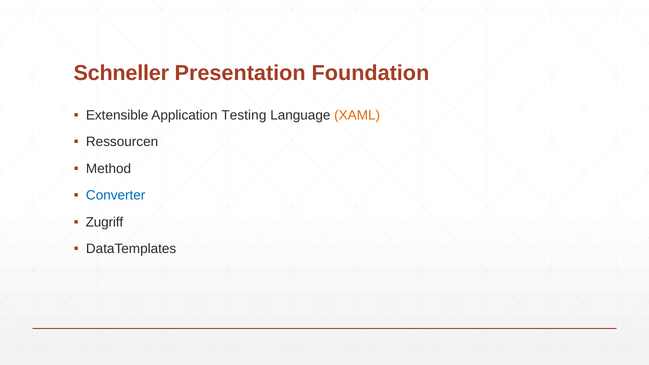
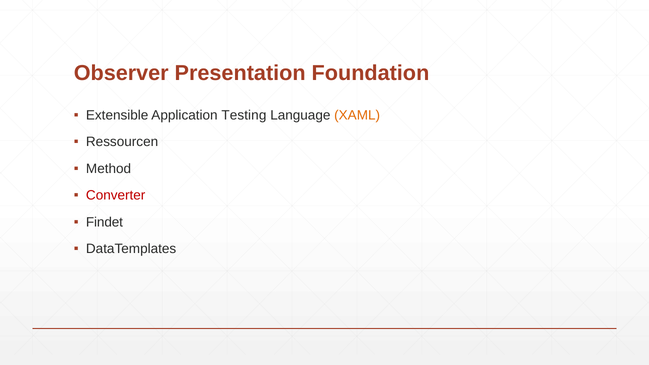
Schneller: Schneller -> Observer
Converter colour: blue -> red
Zugriff: Zugriff -> Findet
